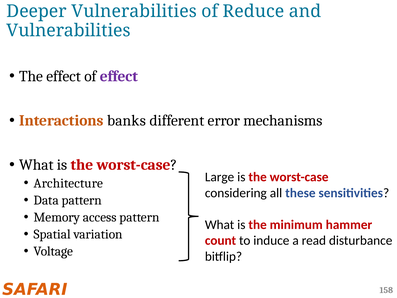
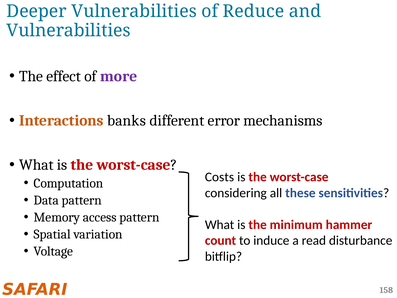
of effect: effect -> more
Large: Large -> Costs
Architecture: Architecture -> Computation
